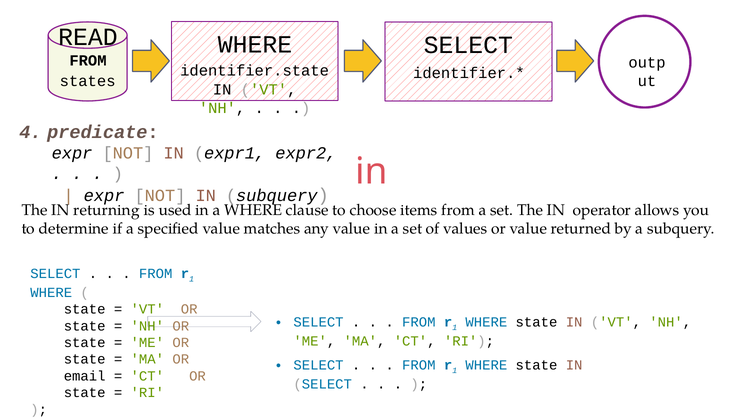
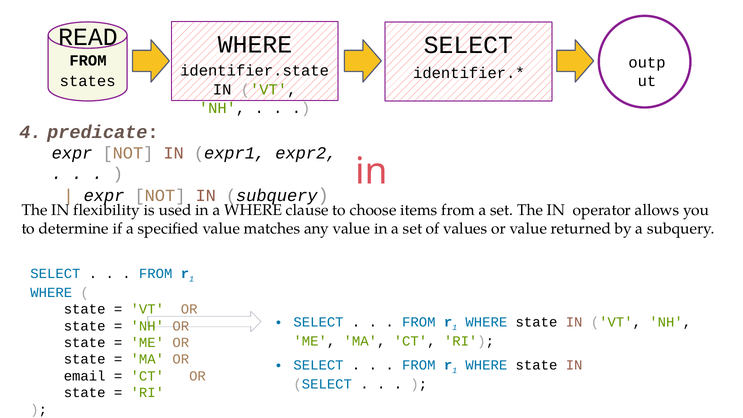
returning: returning -> flexibility
